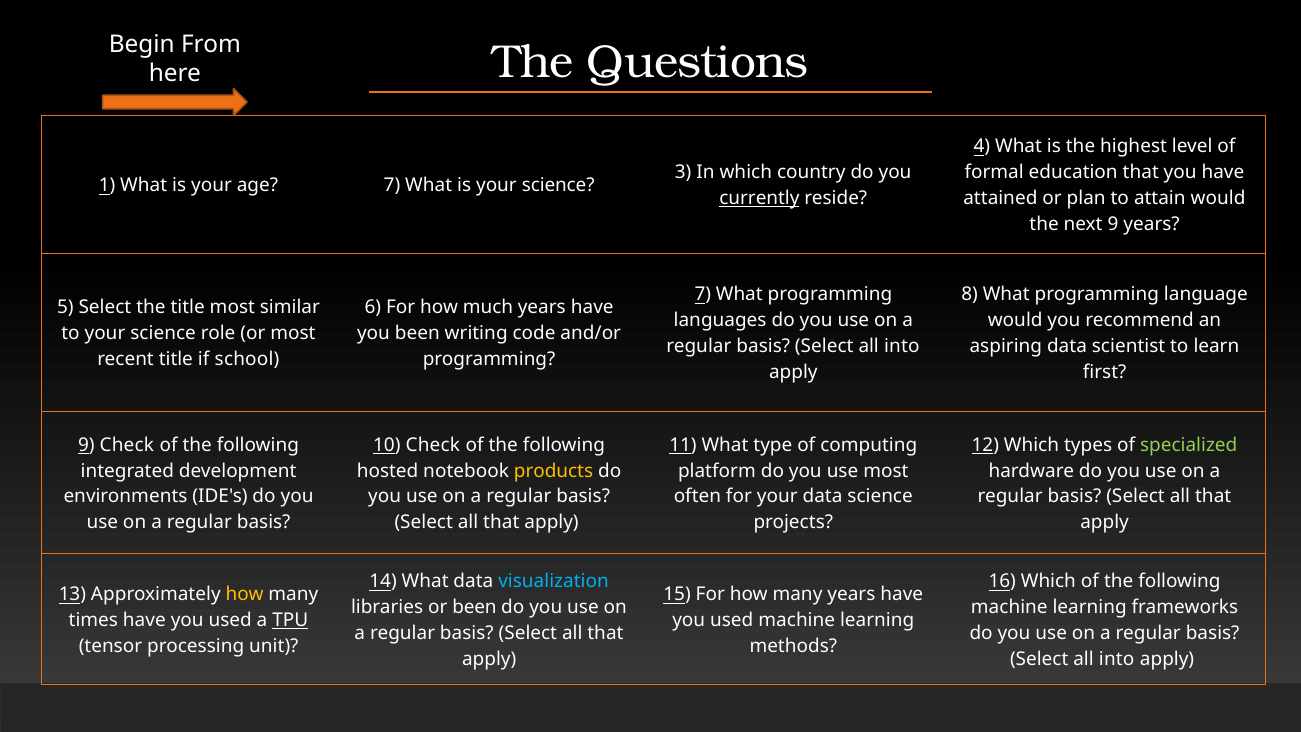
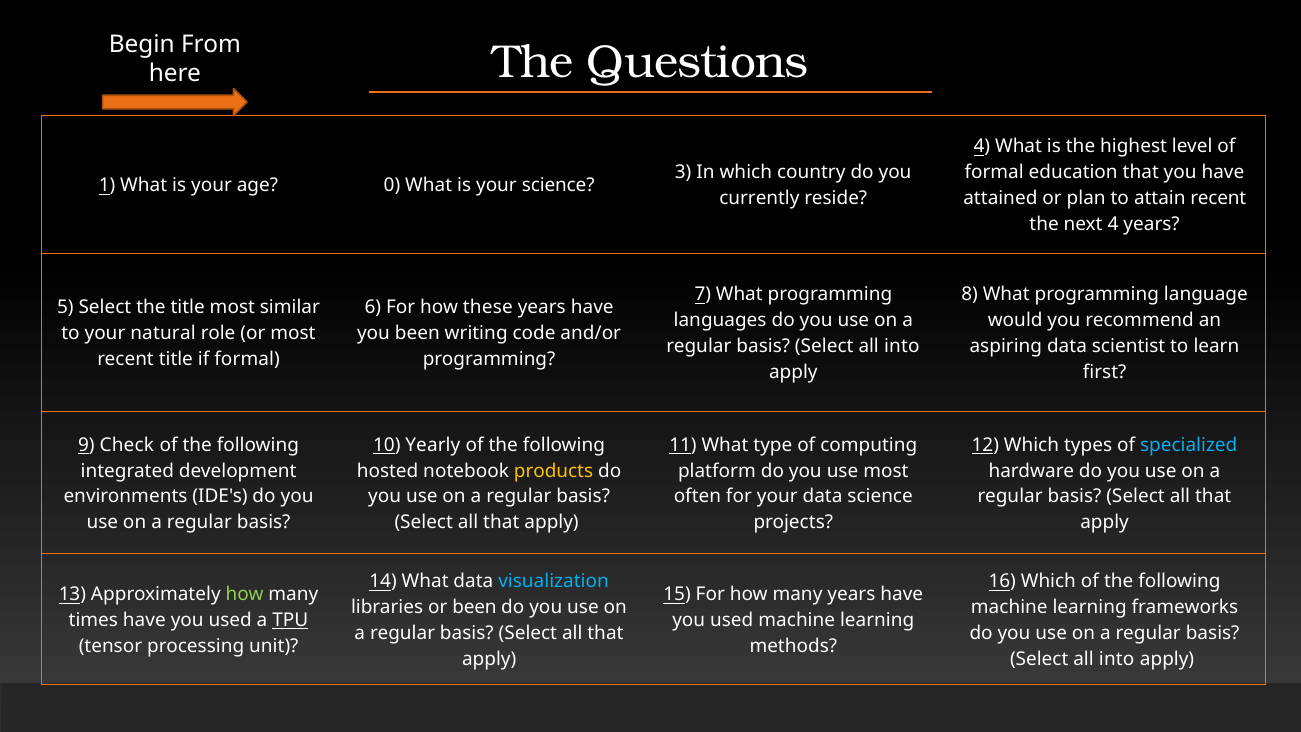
age 7: 7 -> 0
currently underline: present -> none
attain would: would -> recent
next 9: 9 -> 4
much: much -> these
to your science: science -> natural
if school: school -> formal
10 Check: Check -> Yearly
specialized colour: light green -> light blue
how at (245, 594) colour: yellow -> light green
